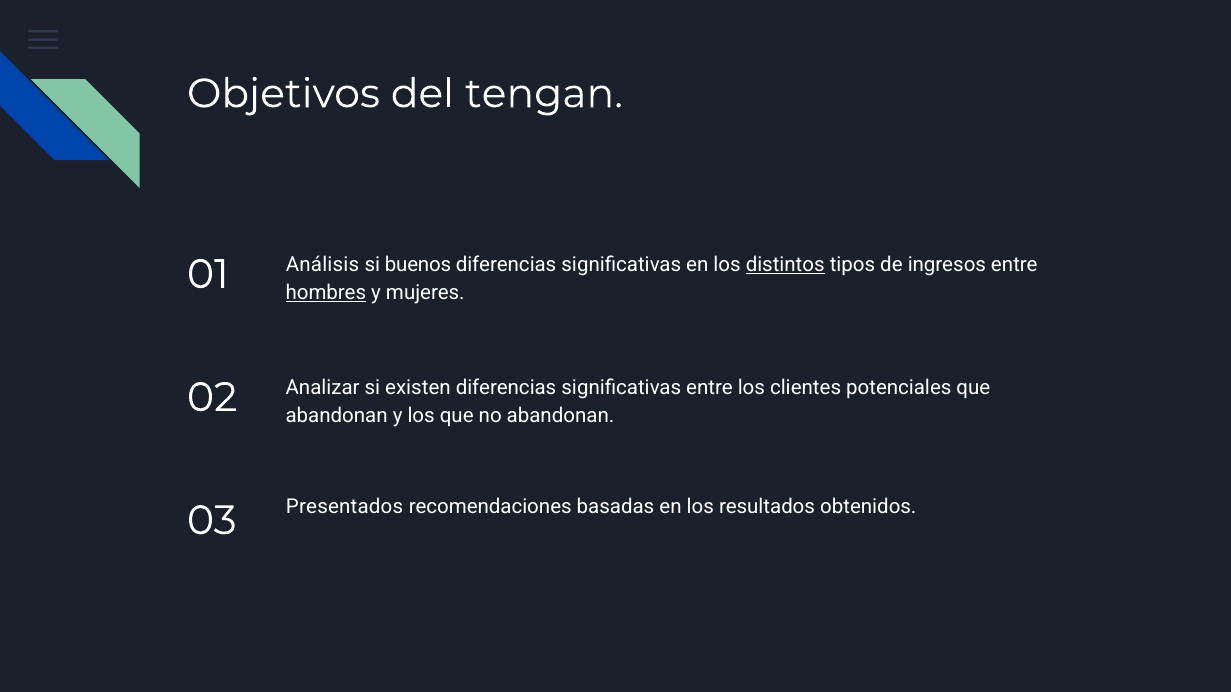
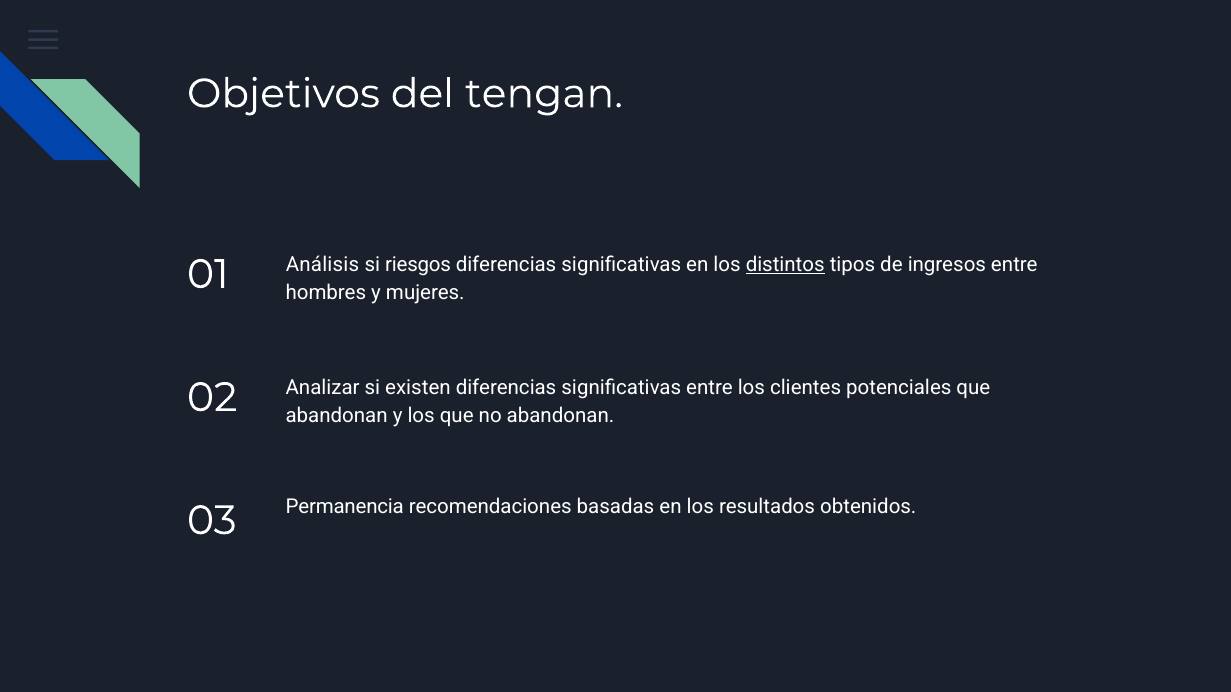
buenos: buenos -> riesgos
hombres underline: present -> none
Presentados: Presentados -> Permanencia
